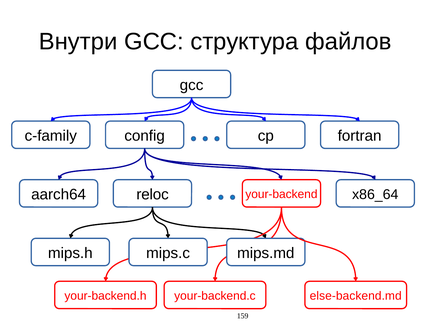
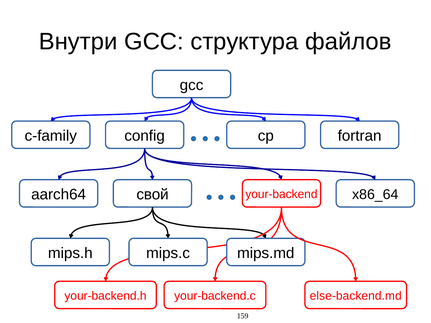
reloc: reloc -> свой
